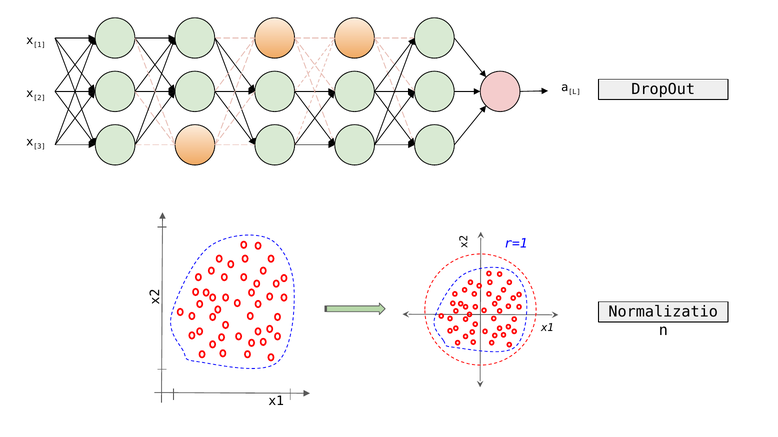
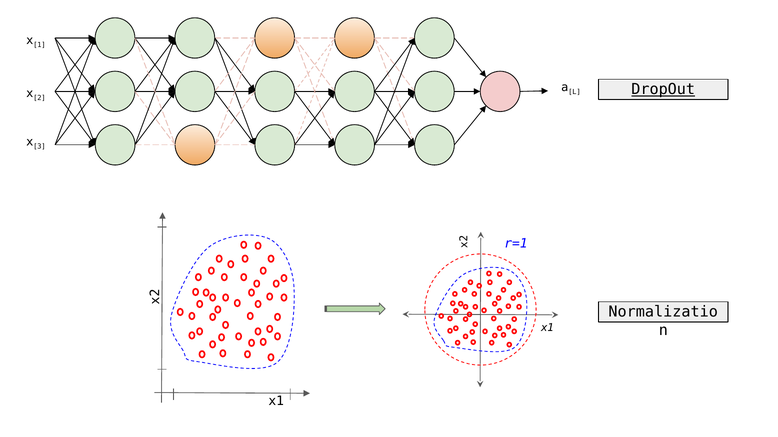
DropOut underline: none -> present
